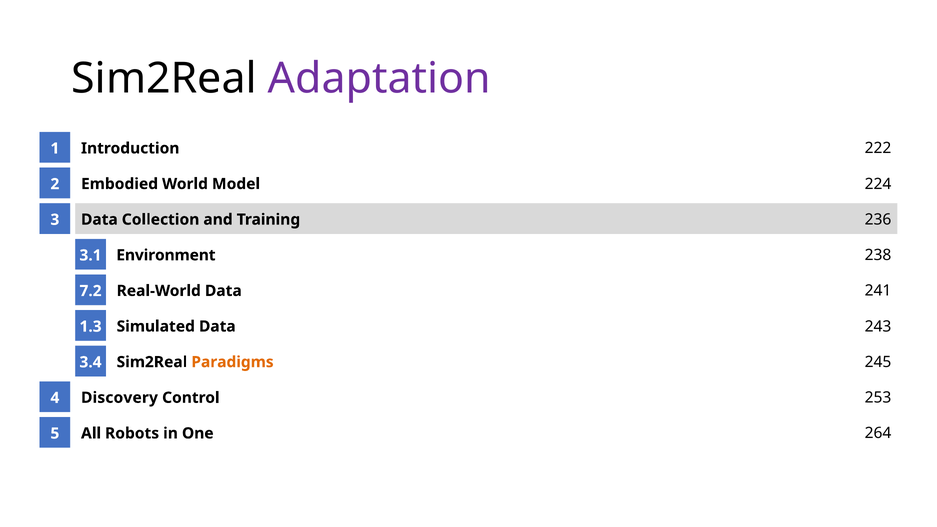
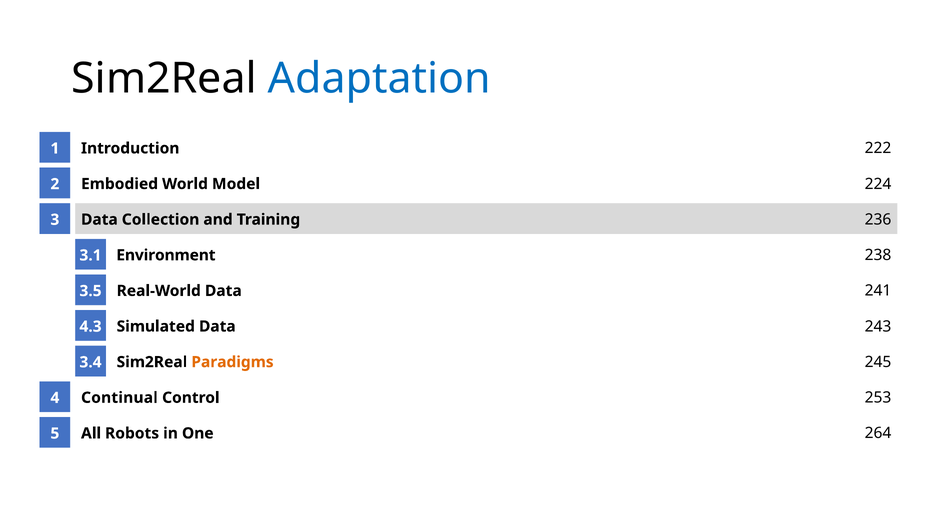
Adaptation colour: purple -> blue
7.2: 7.2 -> 3.5
1.3: 1.3 -> 4.3
Discovery: Discovery -> Continual
